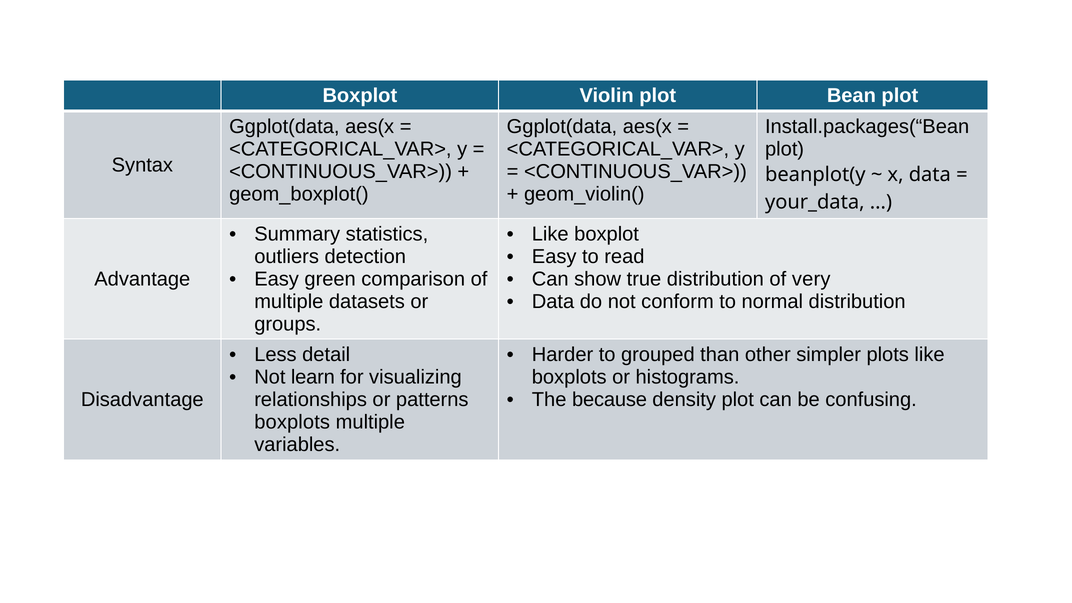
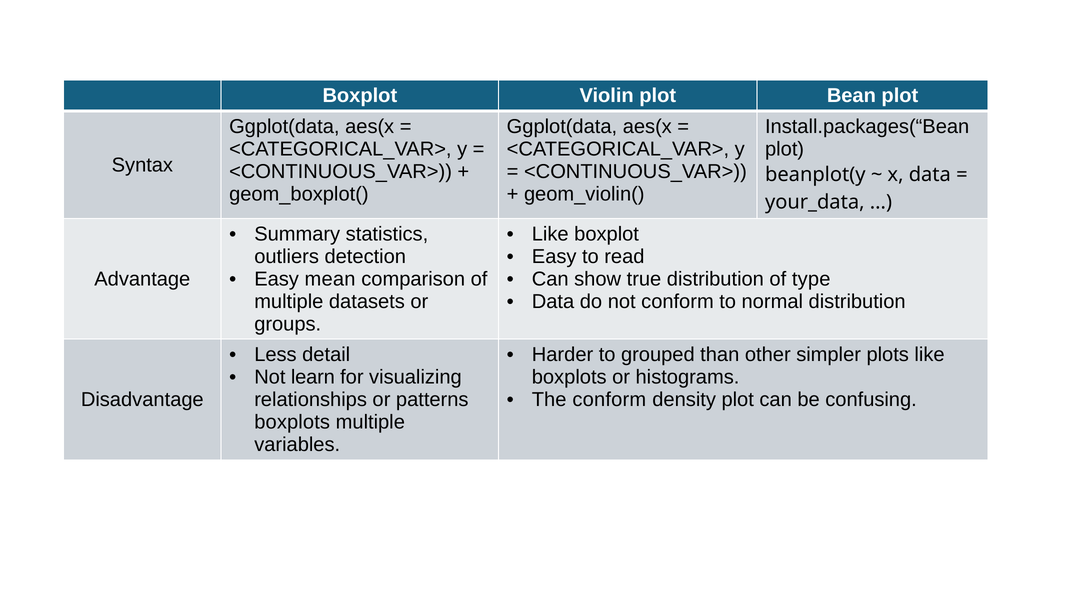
green: green -> mean
very: very -> type
The because: because -> conform
